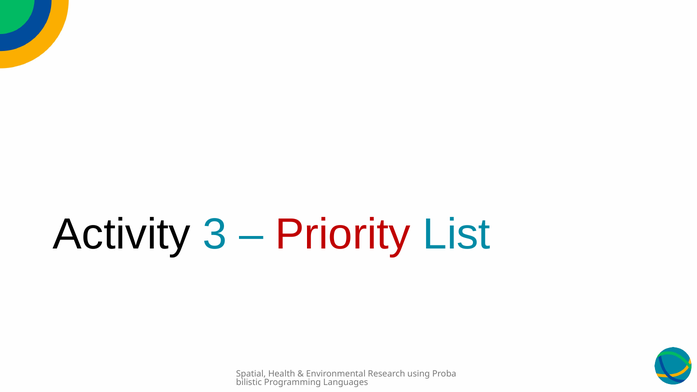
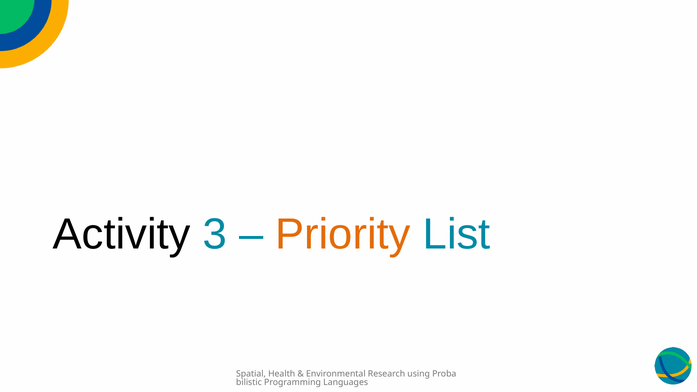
Priority colour: red -> orange
